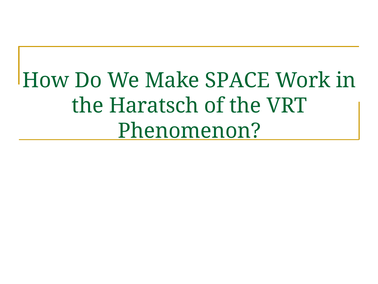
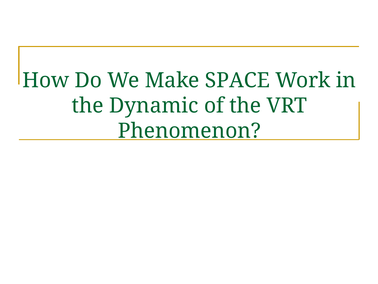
Haratsch: Haratsch -> Dynamic
